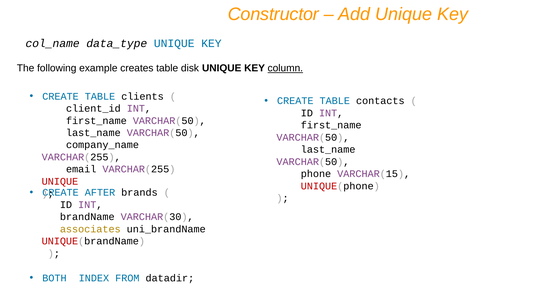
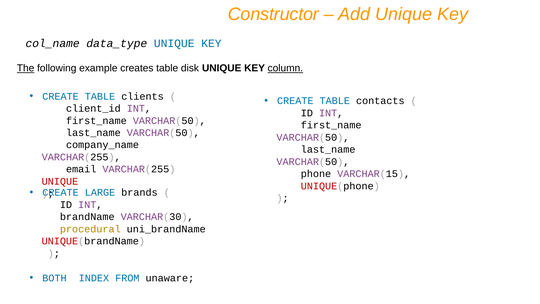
The underline: none -> present
AFTER: AFTER -> LARGE
associates: associates -> procedural
datadir: datadir -> unaware
